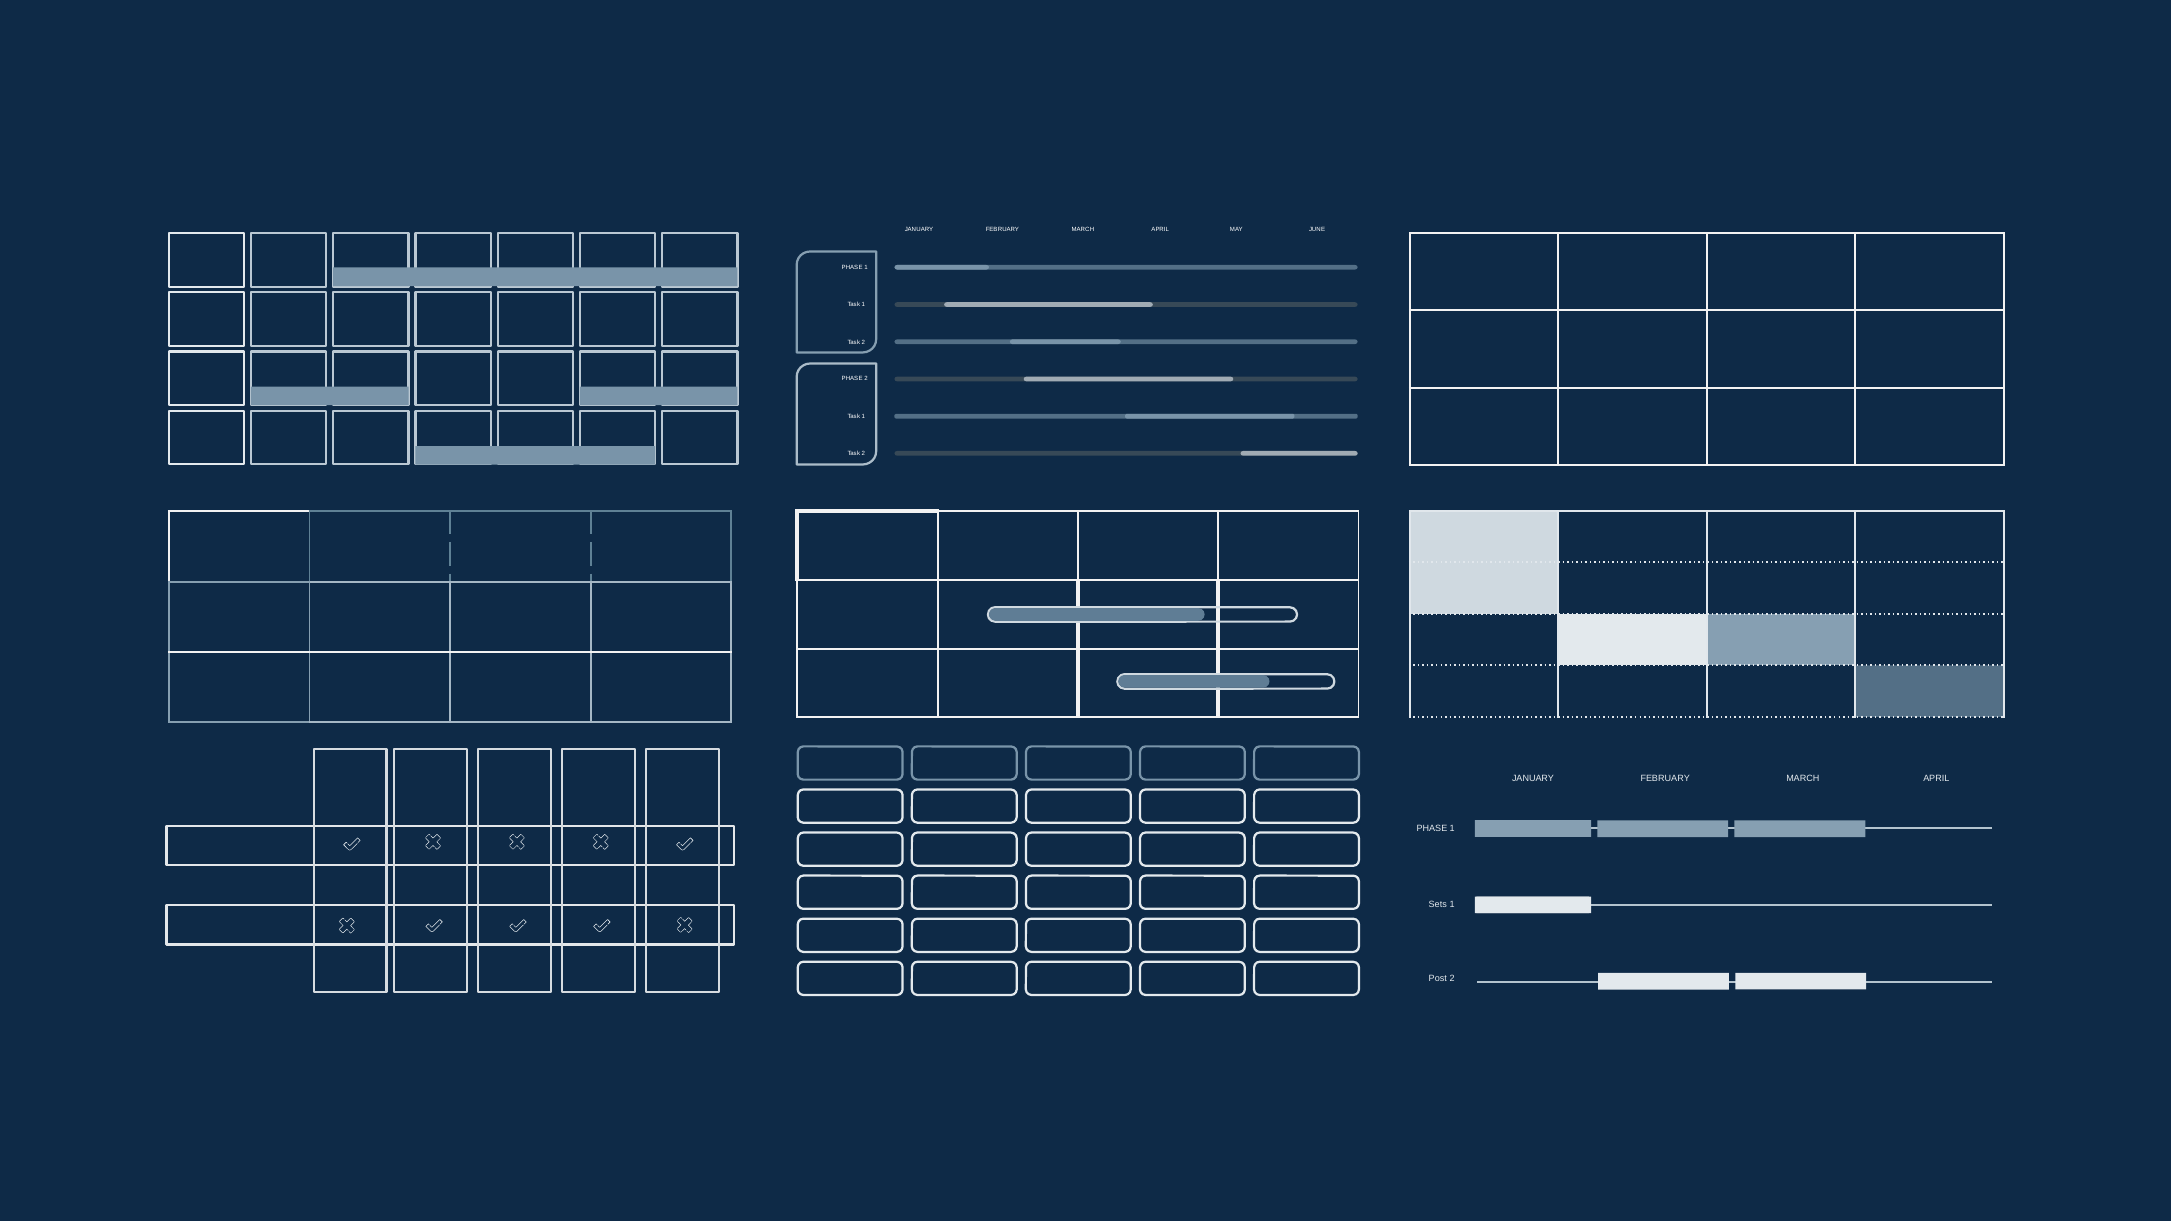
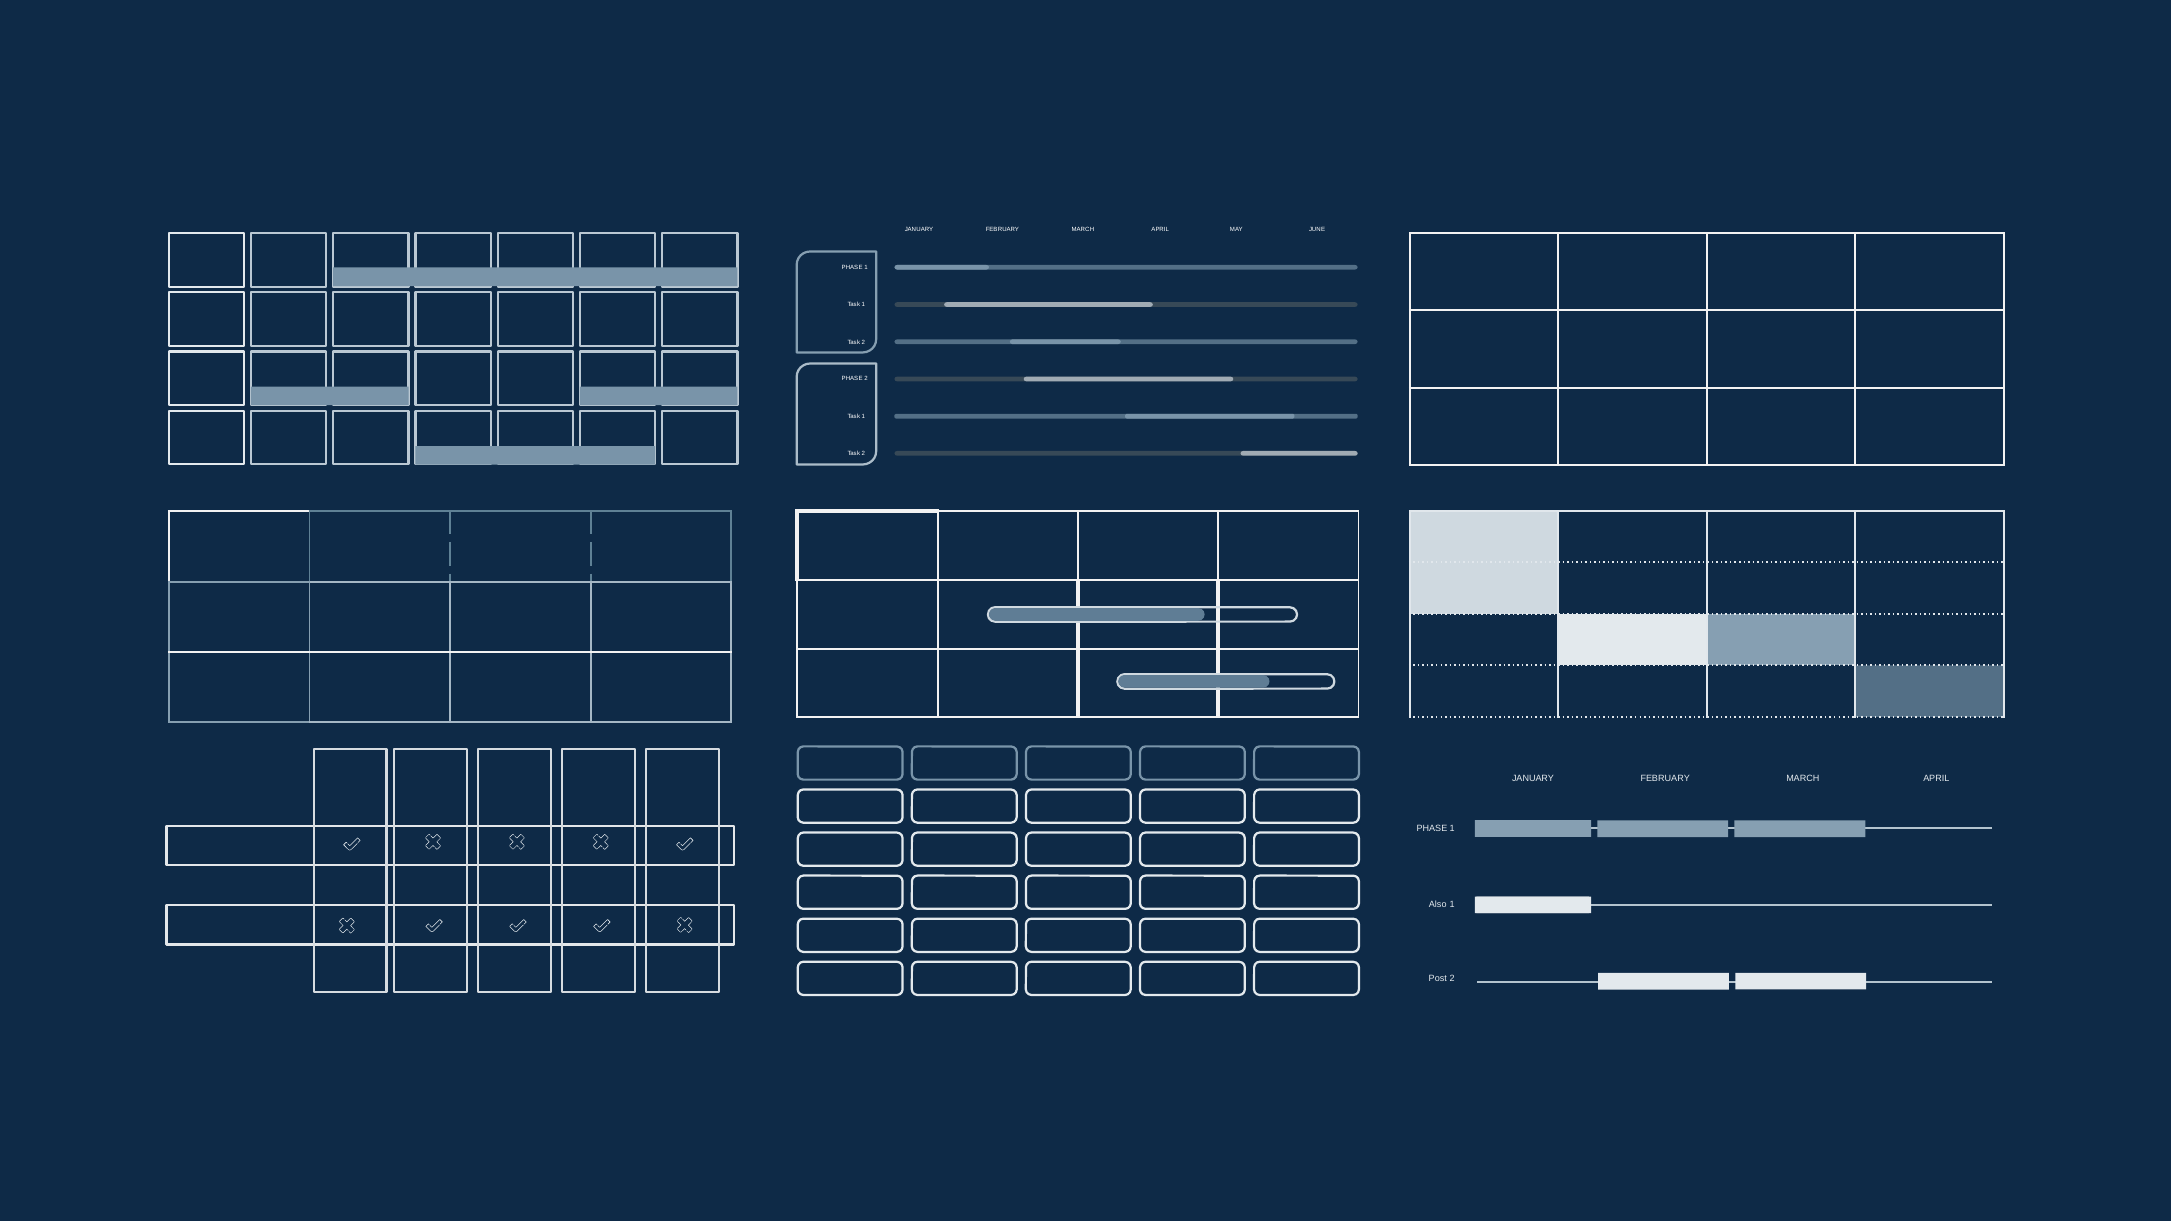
Sets: Sets -> Also
